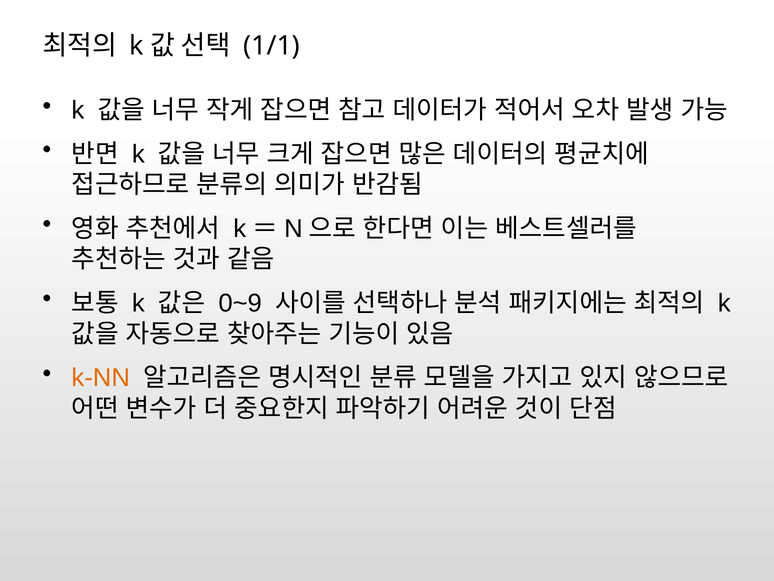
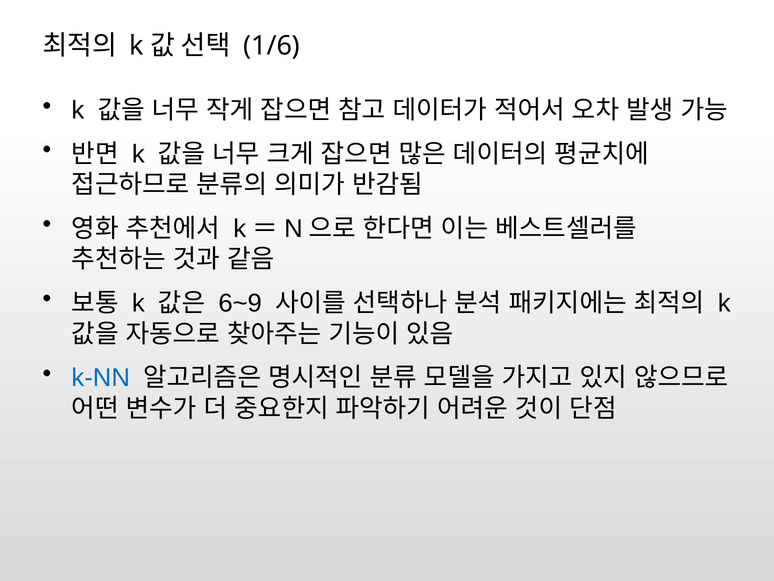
1/1: 1/1 -> 1/6
0~9: 0~9 -> 6~9
k-NN colour: orange -> blue
